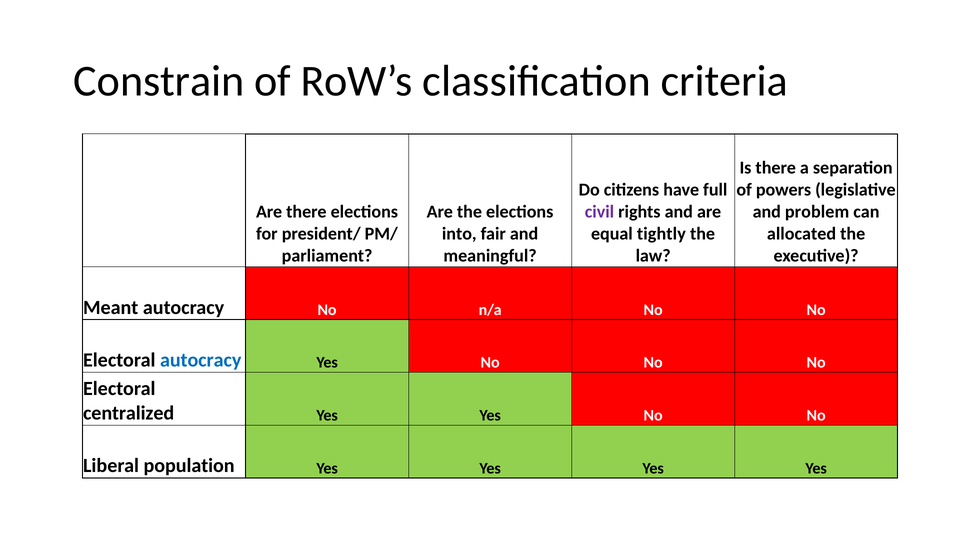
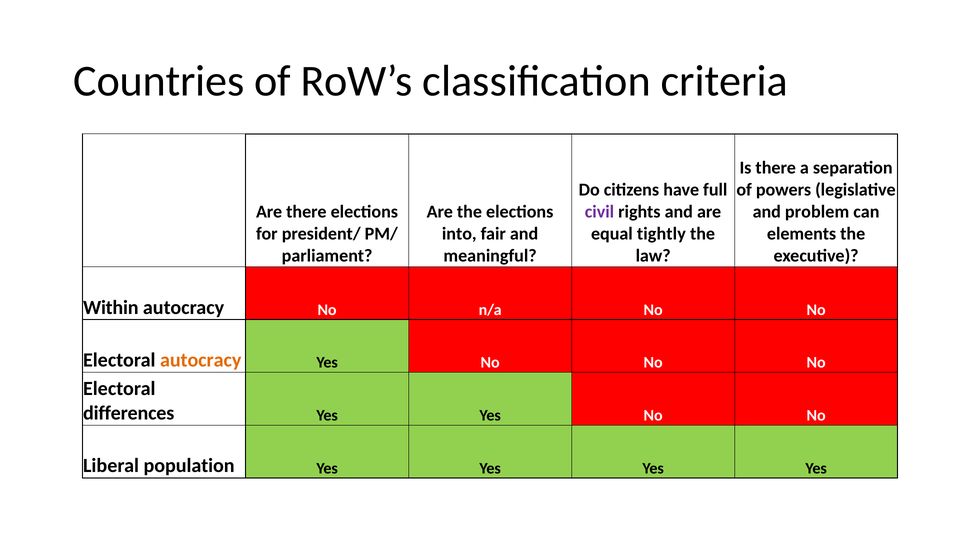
Constrain: Constrain -> Countries
allocated: allocated -> elements
Meant: Meant -> Within
autocracy at (201, 360) colour: blue -> orange
centralized: centralized -> differences
